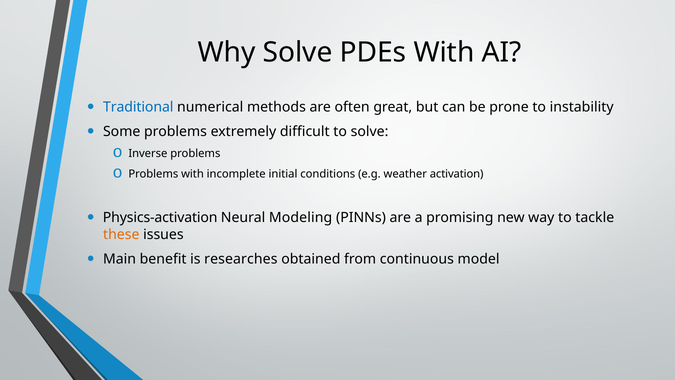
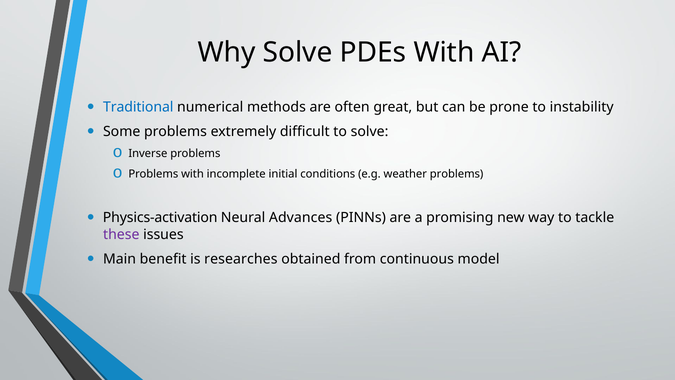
weather activation: activation -> problems
Modeling: Modeling -> Advances
these colour: orange -> purple
